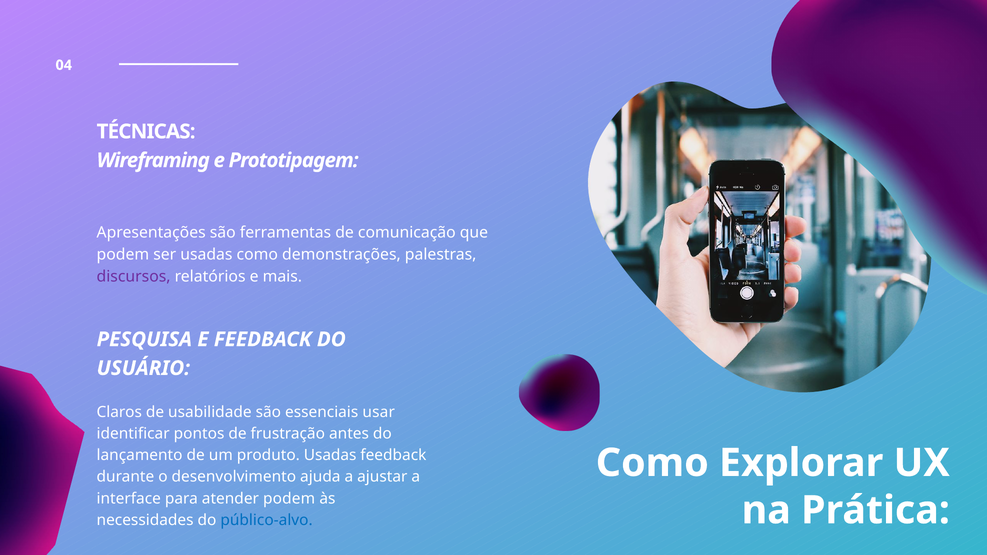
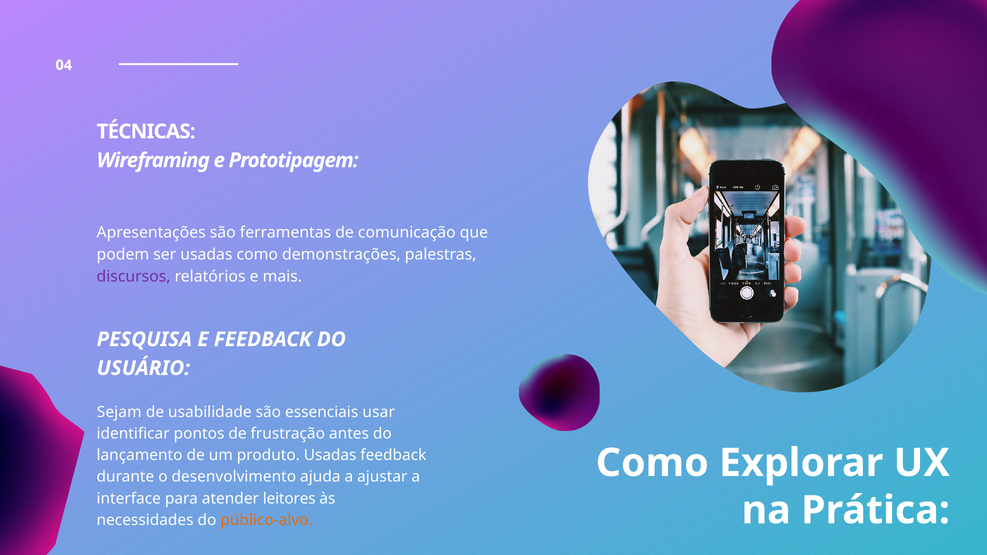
Claros: Claros -> Sejam
atender podem: podem -> leitores
público-alvo colour: blue -> orange
